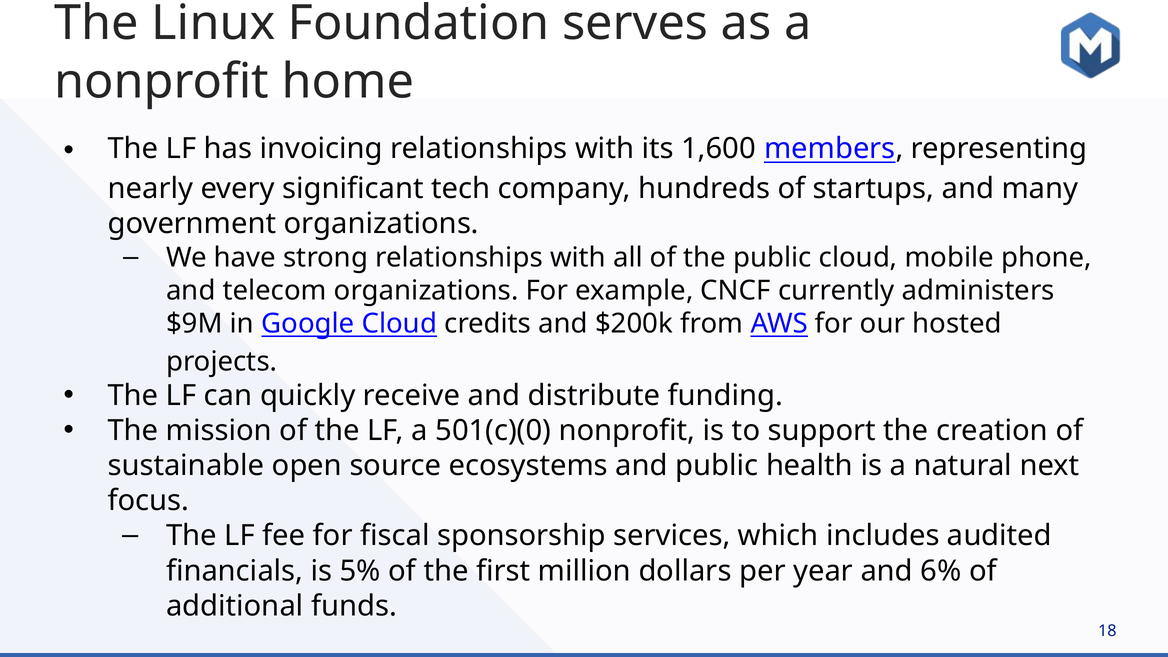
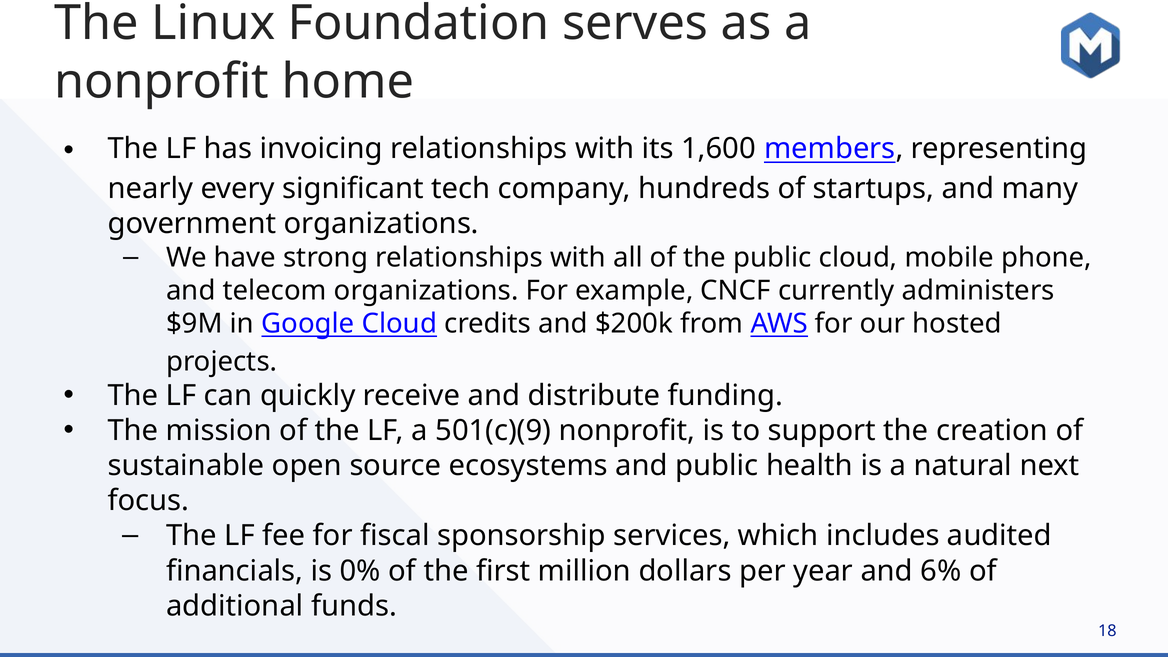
501(c)(0: 501(c)(0 -> 501(c)(9
5%: 5% -> 0%
